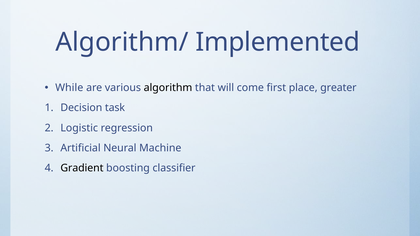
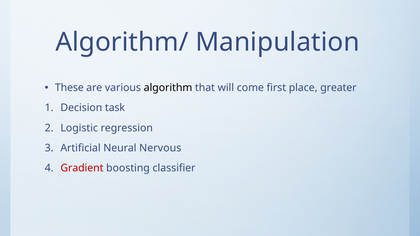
Implemented: Implemented -> Manipulation
While: While -> These
Machine: Machine -> Nervous
Gradient colour: black -> red
